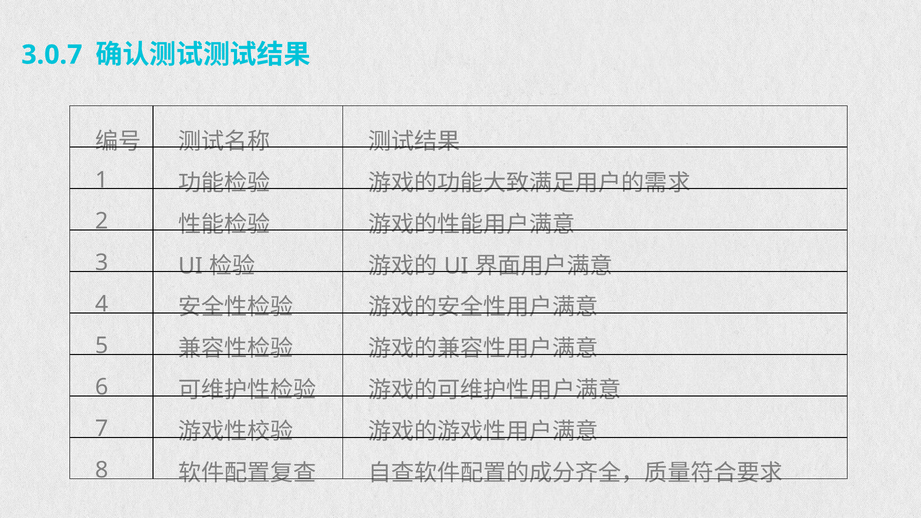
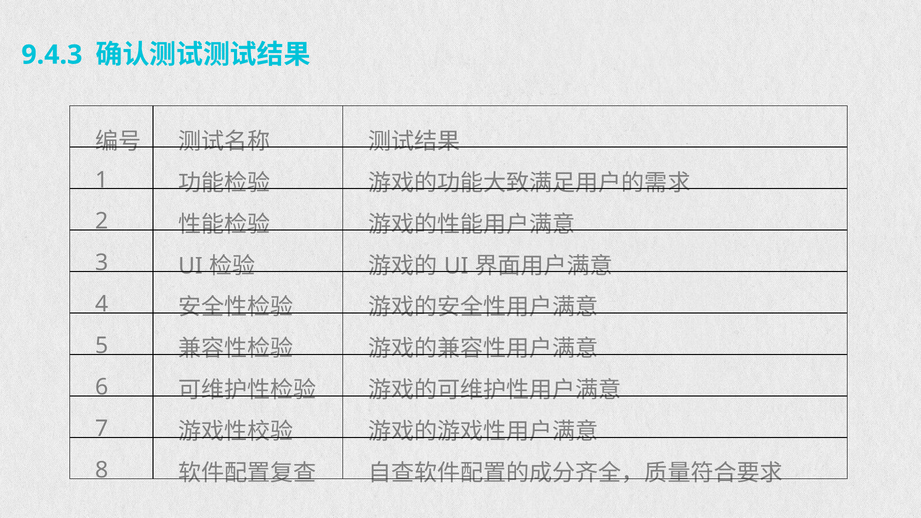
3.0.7: 3.0.7 -> 9.4.3
